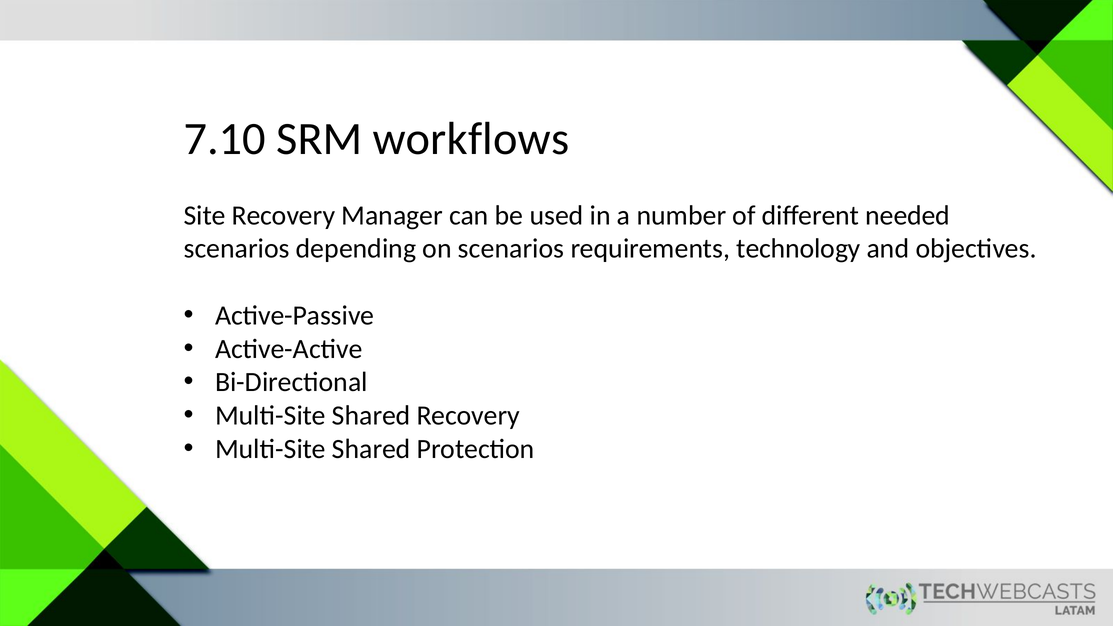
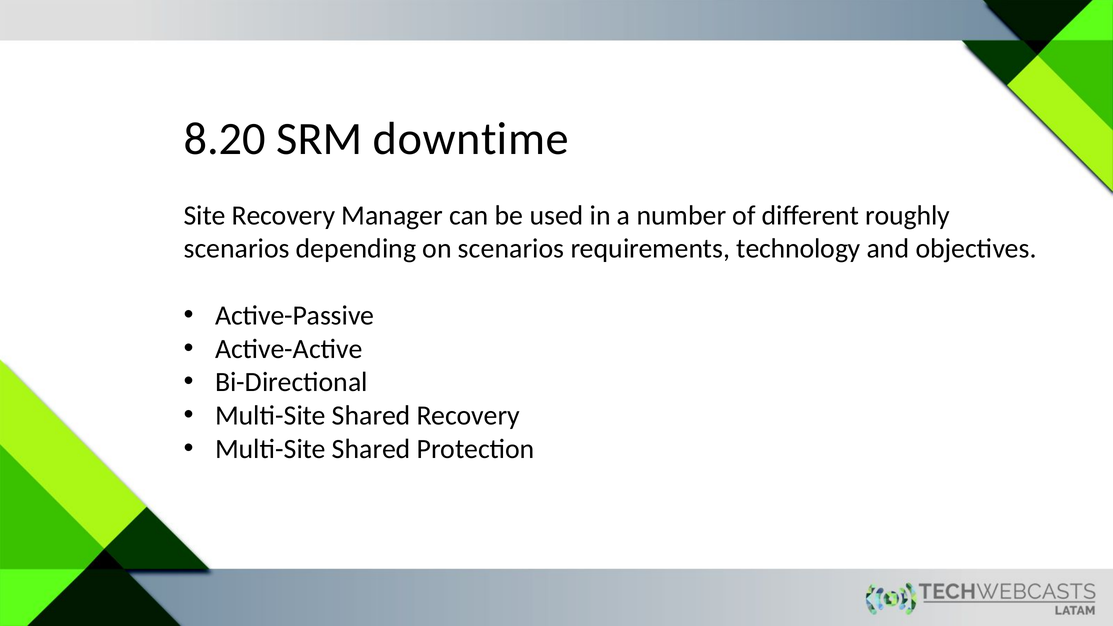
7.10: 7.10 -> 8.20
workflows: workflows -> downtime
needed: needed -> roughly
